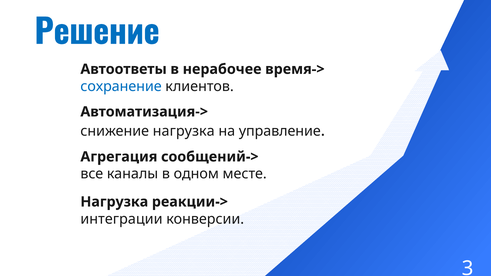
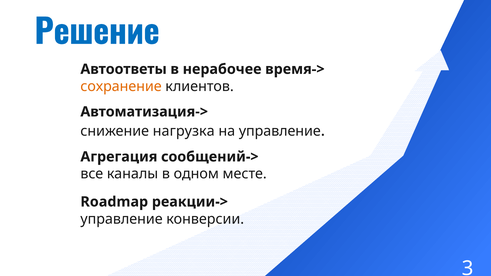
сохранение colour: blue -> orange
Нагрузка at (114, 202): Нагрузка -> Roadmap
интеграции at (121, 219): интеграции -> управление
